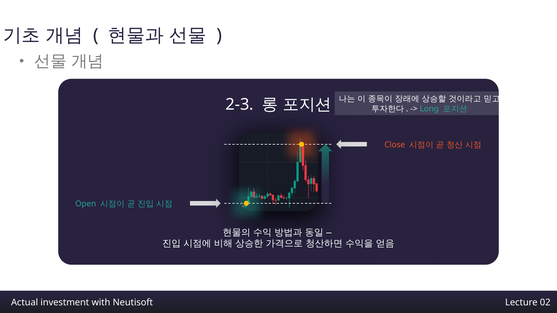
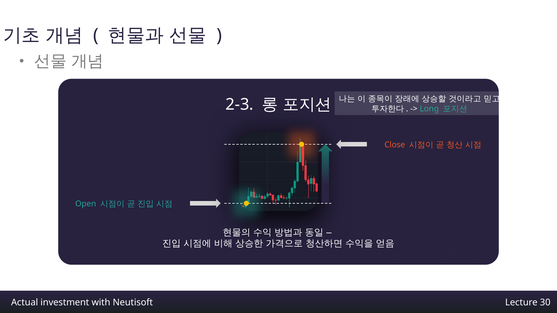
02: 02 -> 30
